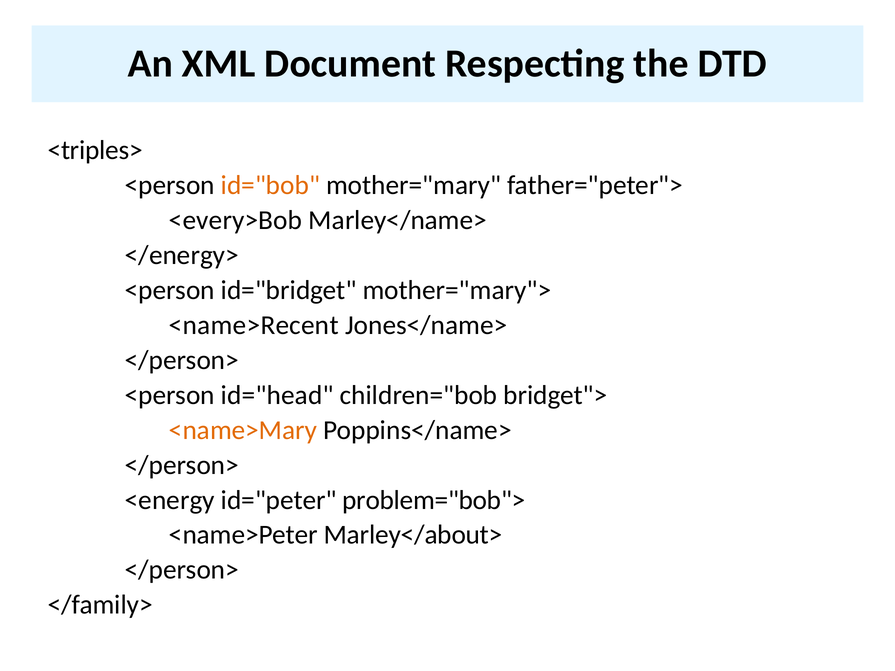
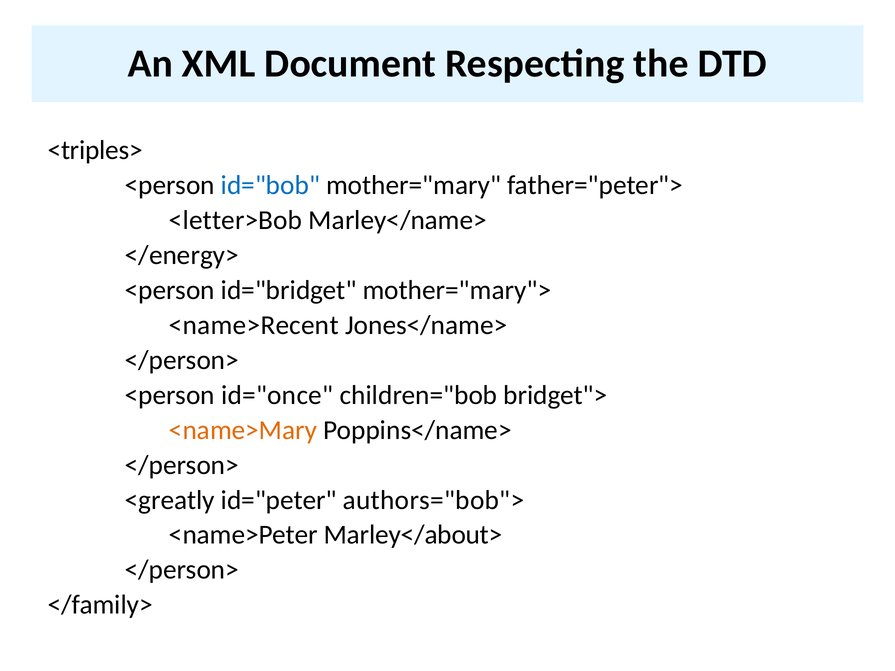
id="bob colour: orange -> blue
<every>Bob: <every>Bob -> <letter>Bob
id="head: id="head -> id="once
<energy: <energy -> <greatly
problem="bob">: problem="bob"> -> authors="bob">
